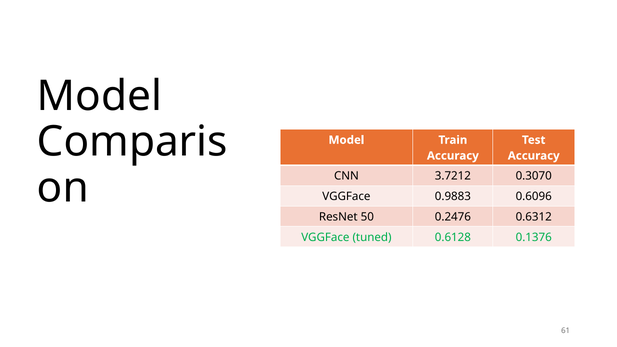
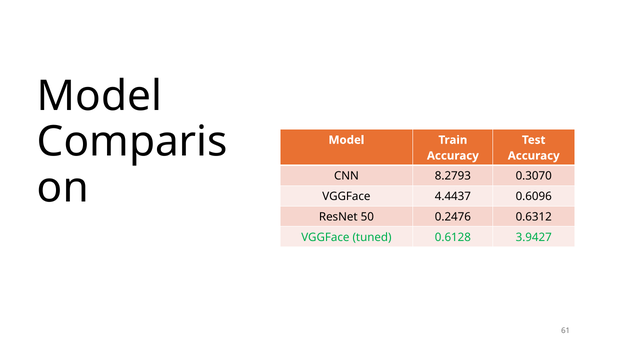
3.7212: 3.7212 -> 8.2793
0.9883: 0.9883 -> 4.4437
0.1376: 0.1376 -> 3.9427
